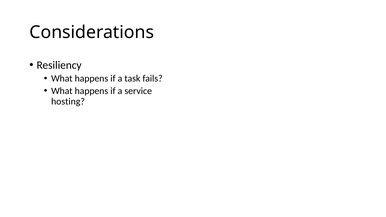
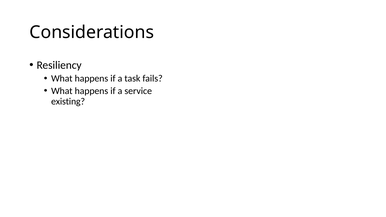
hosting: hosting -> existing
